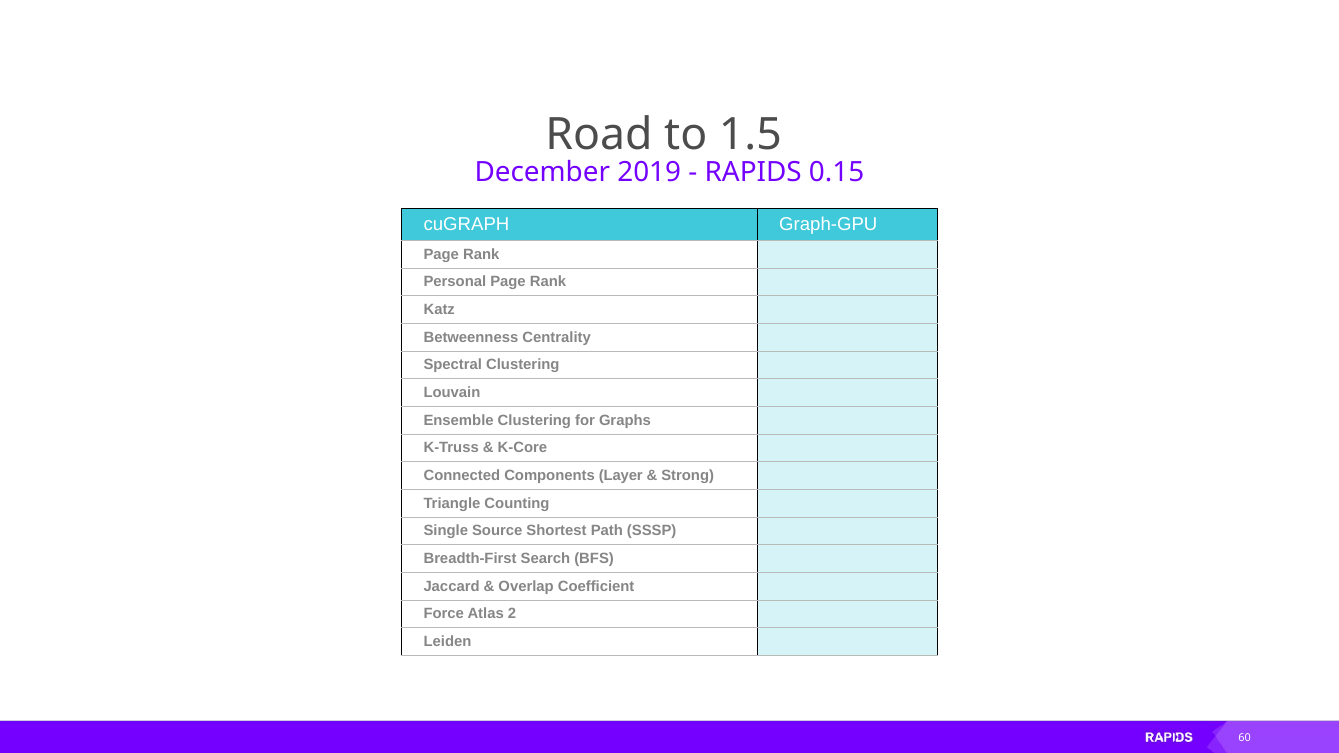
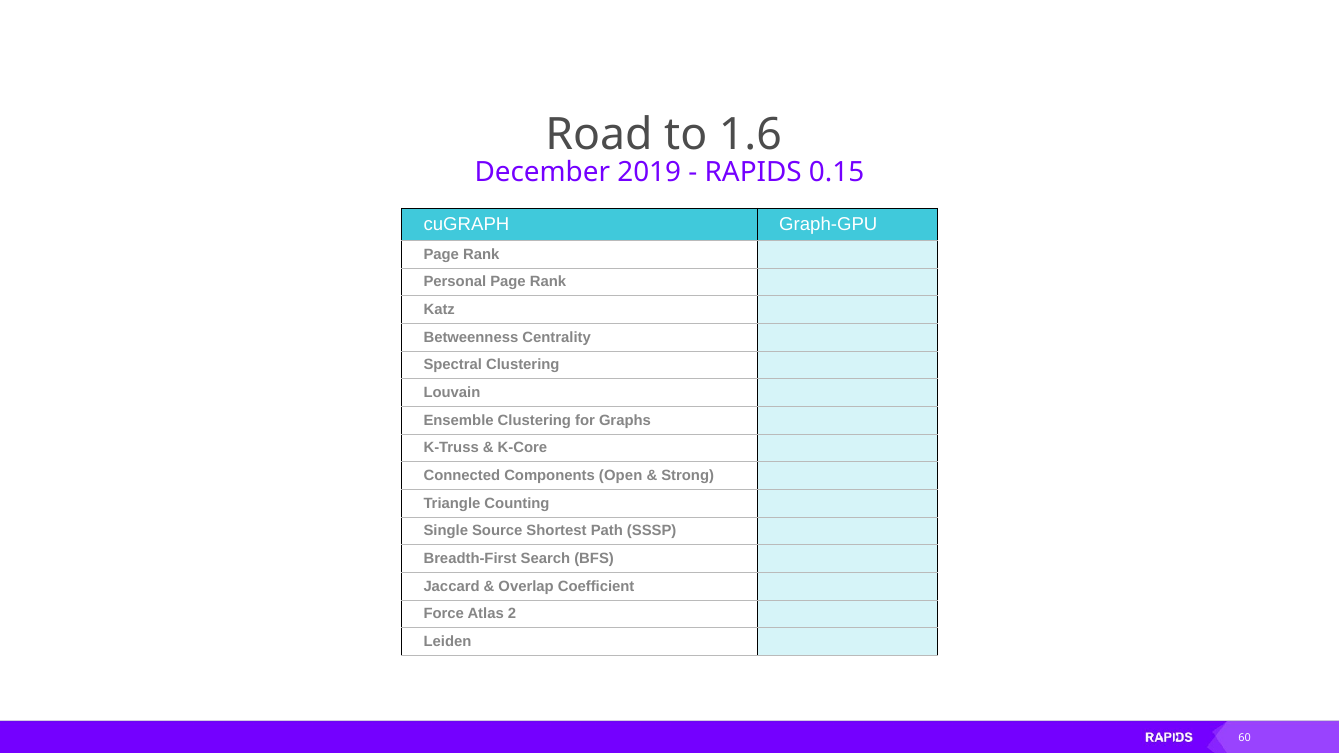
1.5: 1.5 -> 1.6
Layer: Layer -> Open
